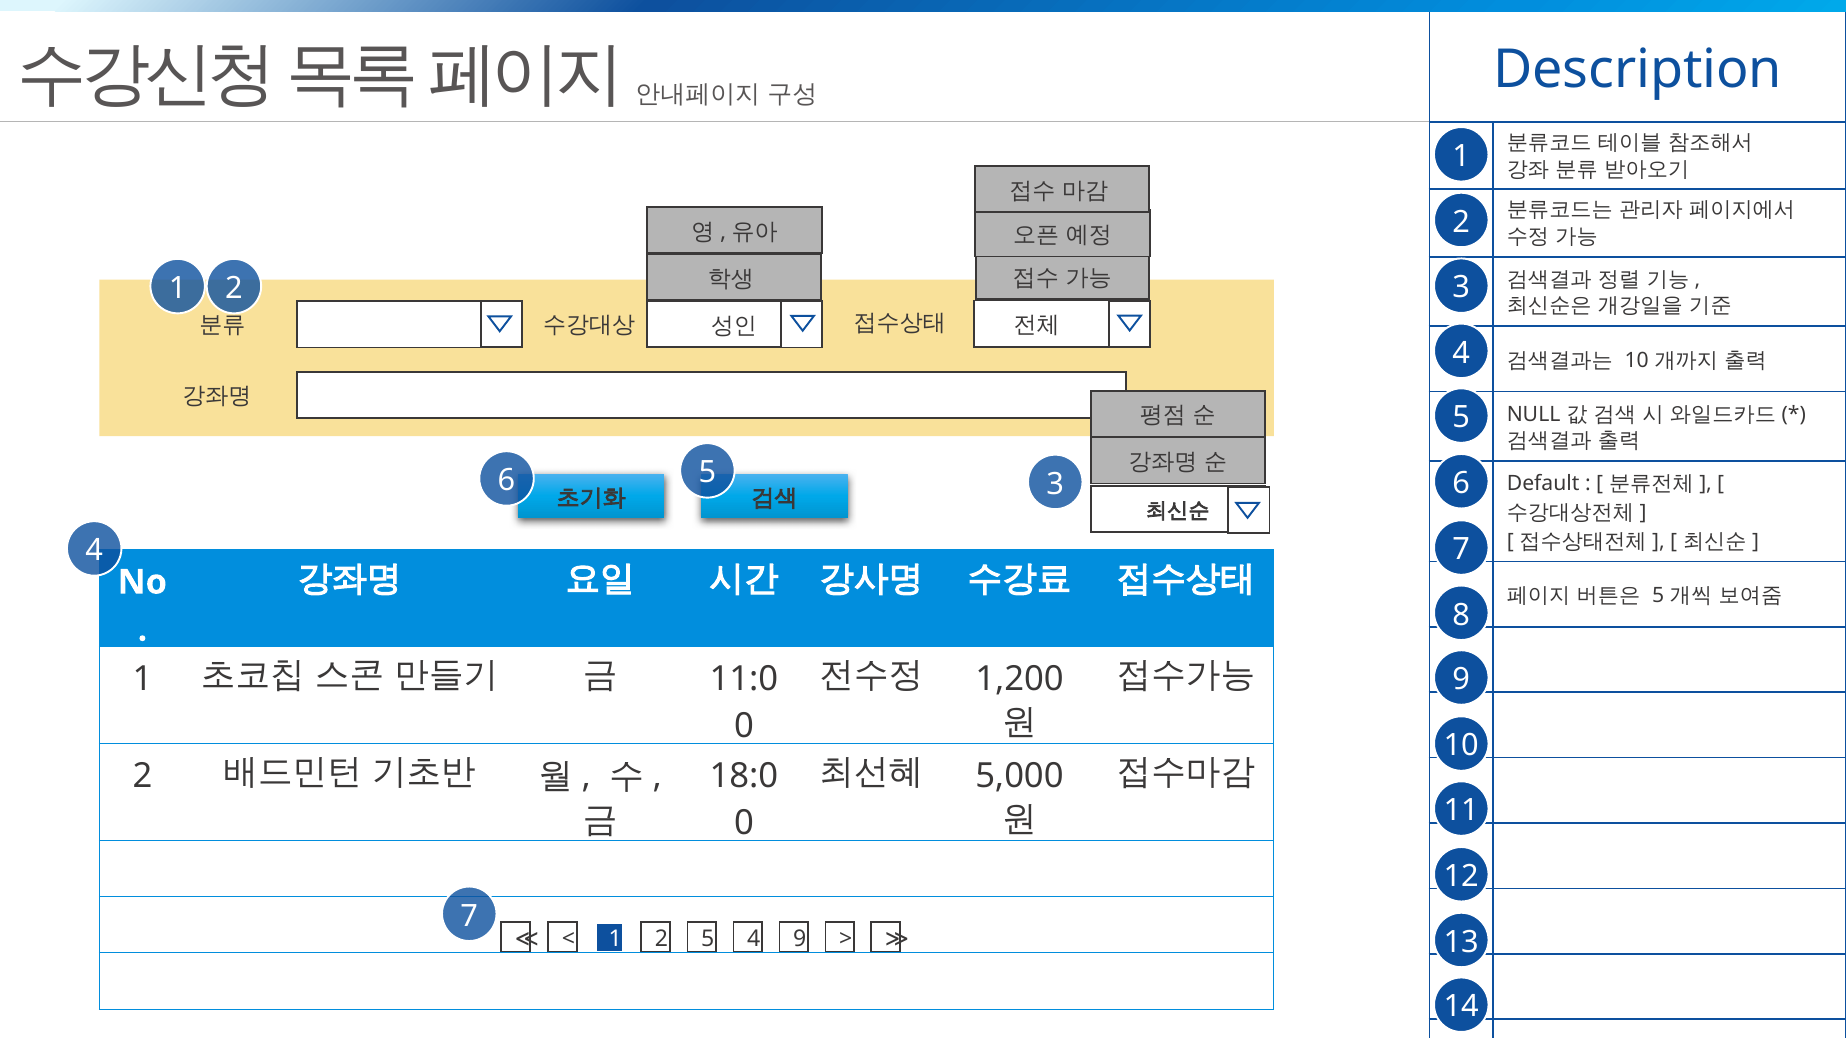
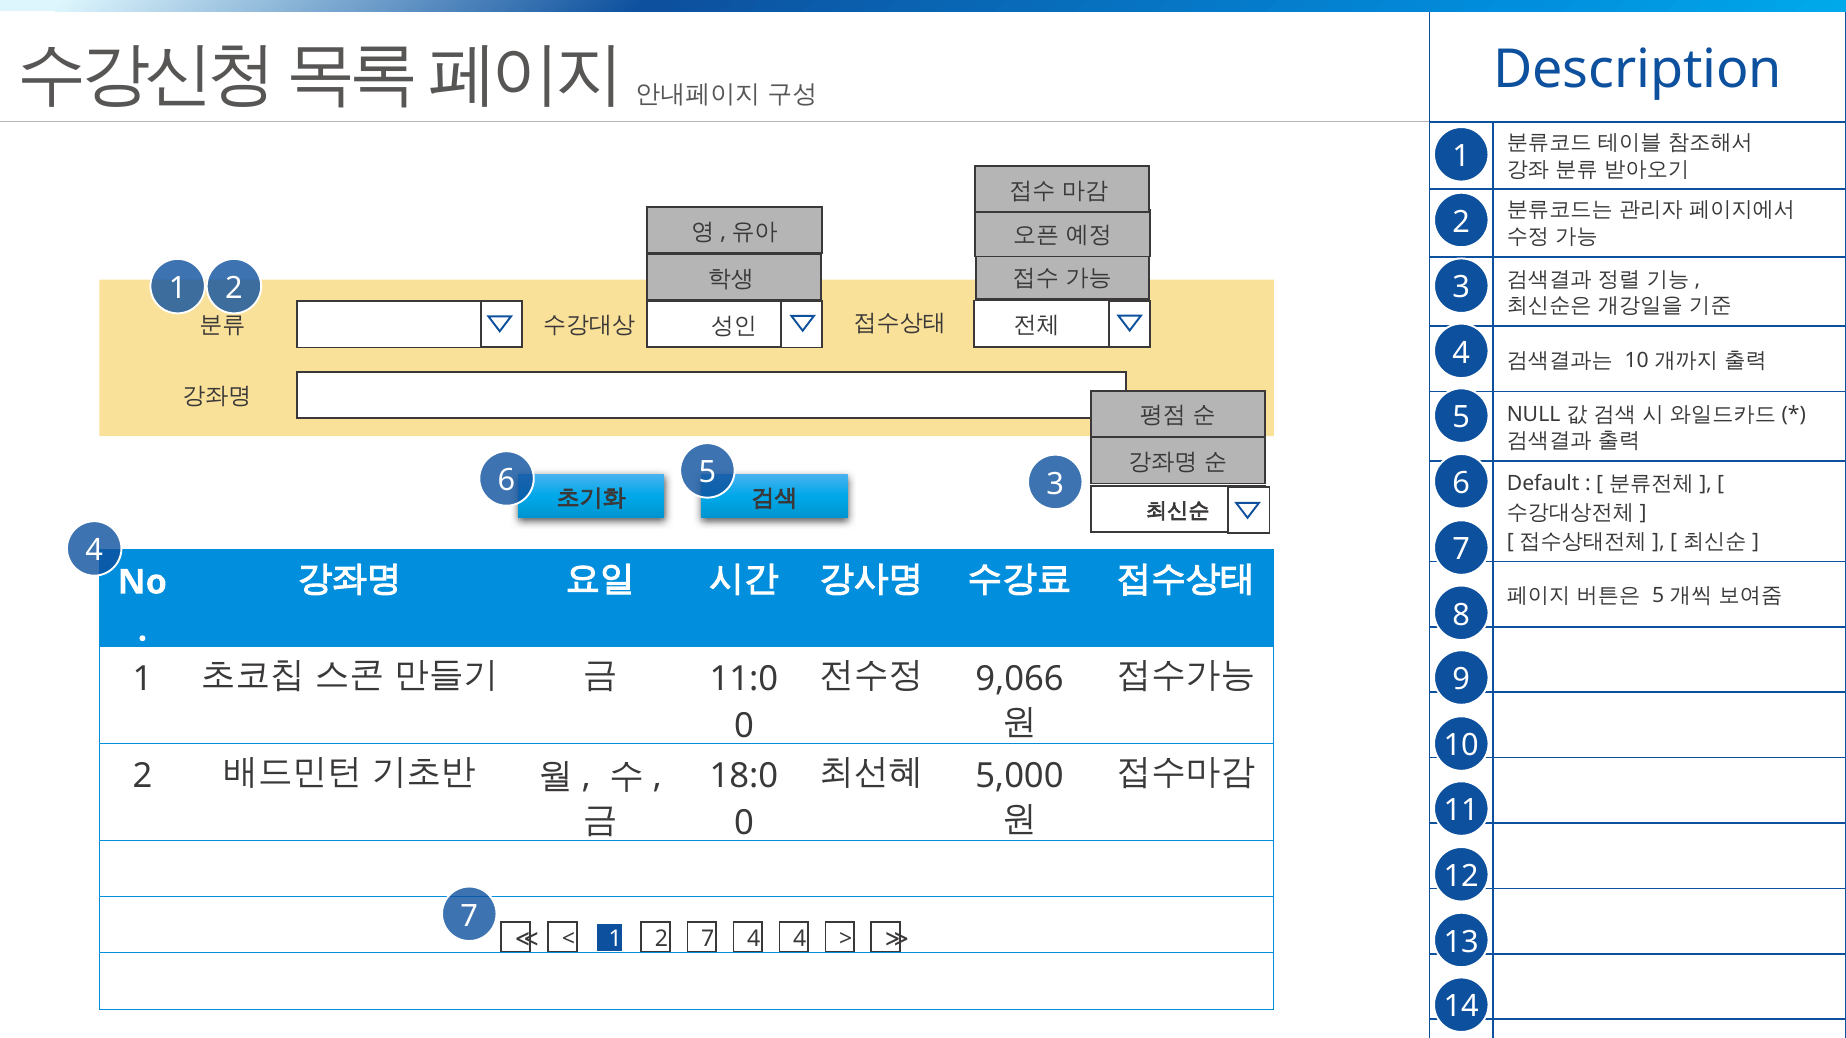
1,200: 1,200 -> 9,066
9 at (800, 939): 9 -> 4
2 5: 5 -> 7
